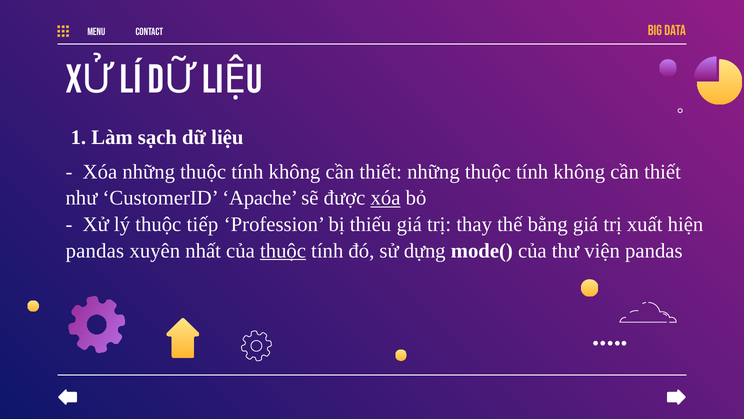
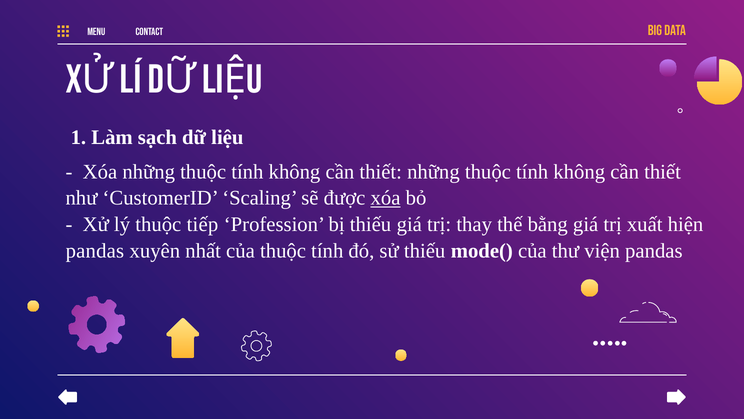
Apache: Apache -> Scaling
thuộc at (283, 250) underline: present -> none
sử dựng: dựng -> thiếu
